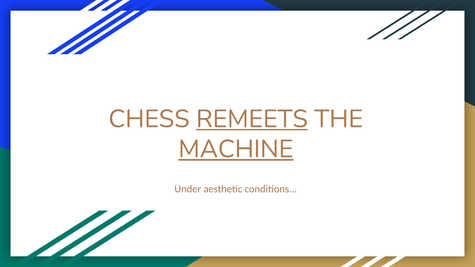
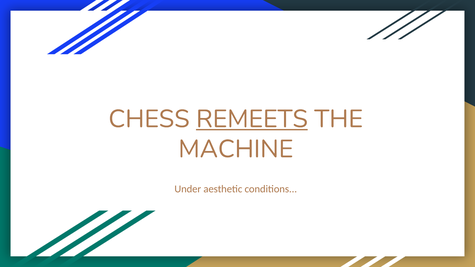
MACHINE underline: present -> none
